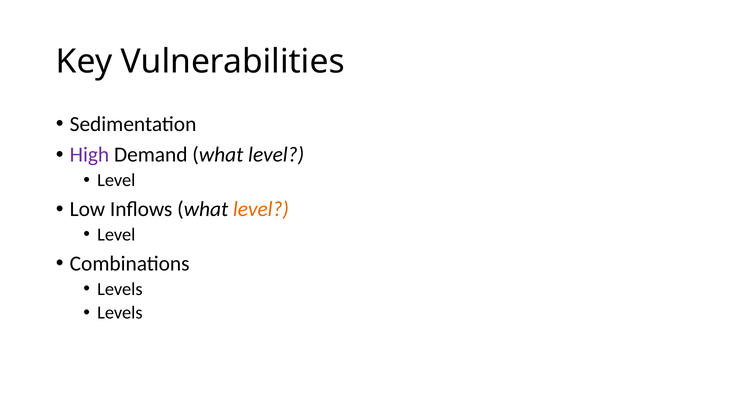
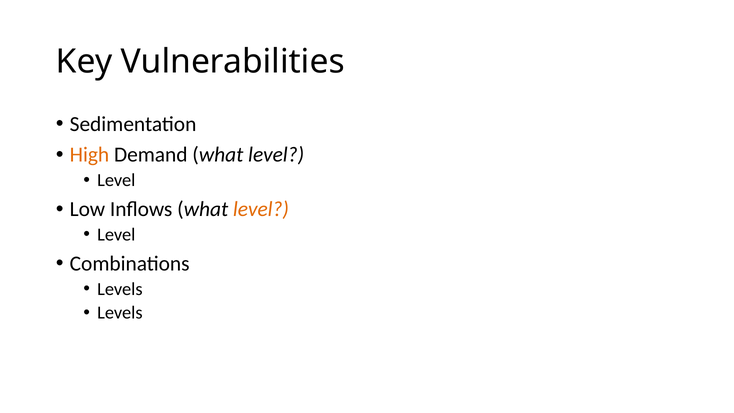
High colour: purple -> orange
